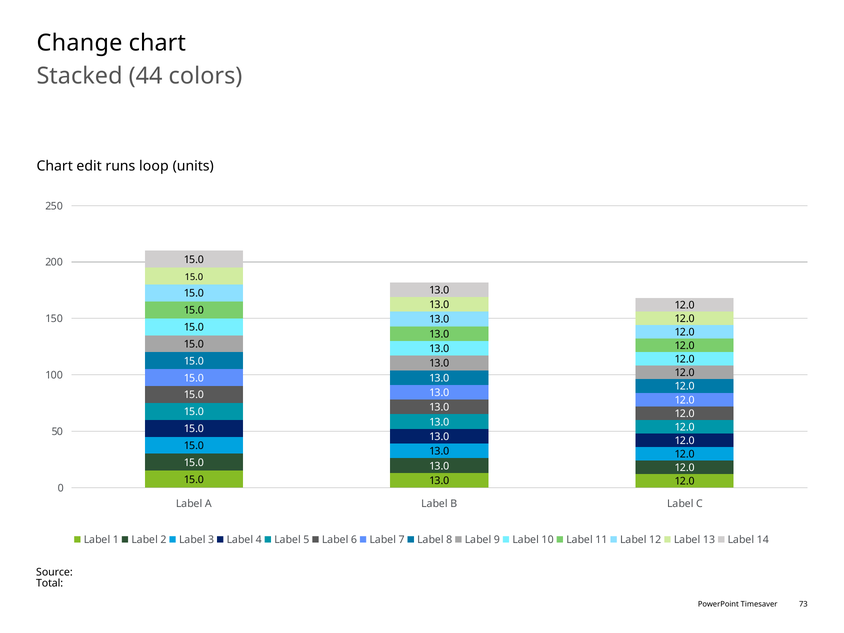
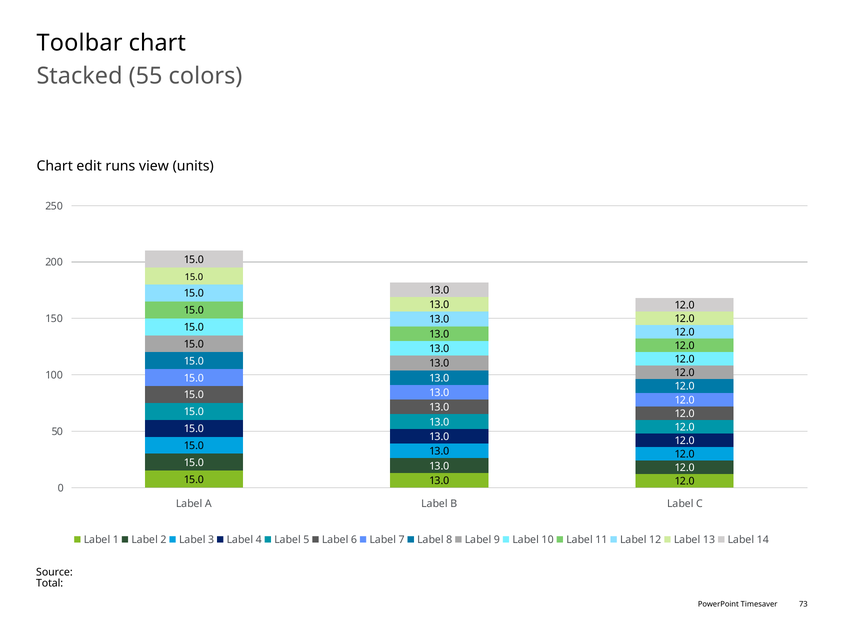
Change: Change -> Toolbar
44: 44 -> 55
loop: loop -> view
